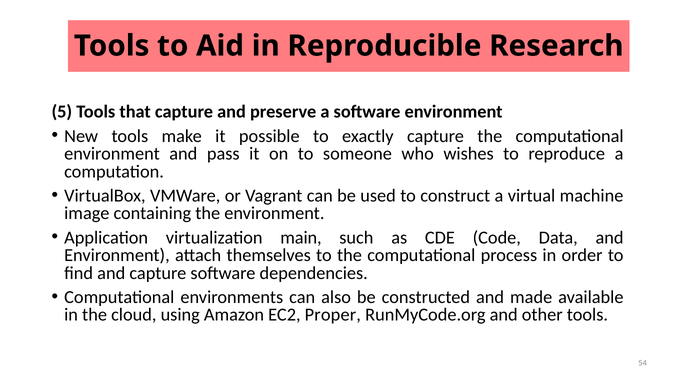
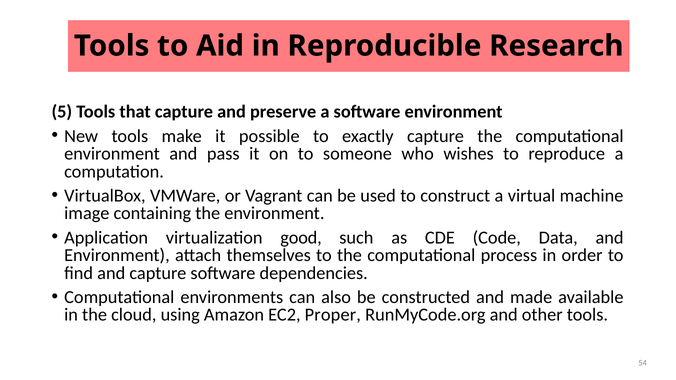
main: main -> good
